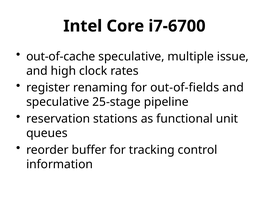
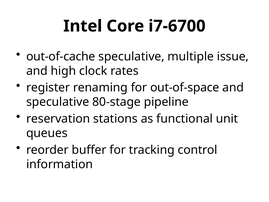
out-of-fields: out-of-fields -> out-of-space
25-stage: 25-stage -> 80-stage
